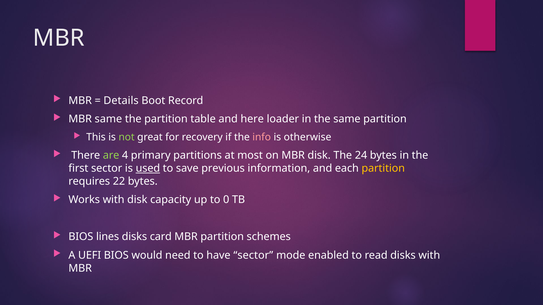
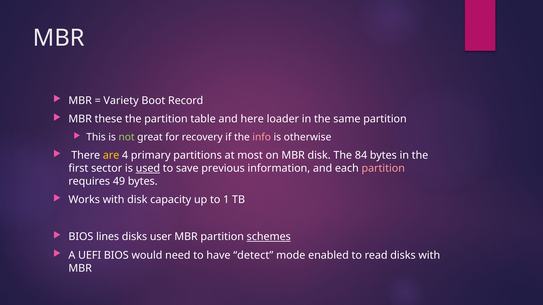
Details: Details -> Variety
MBR same: same -> these
are colour: light green -> yellow
24: 24 -> 84
partition at (383, 169) colour: yellow -> pink
22: 22 -> 49
0: 0 -> 1
card: card -> user
schemes underline: none -> present
have sector: sector -> detect
